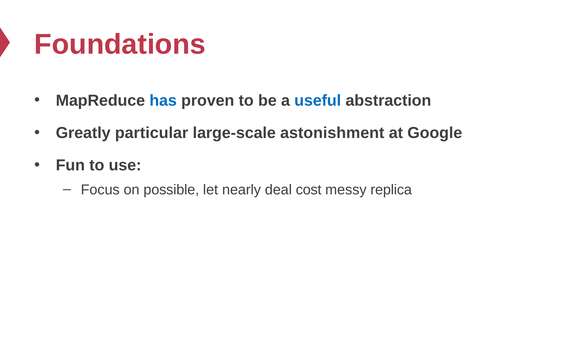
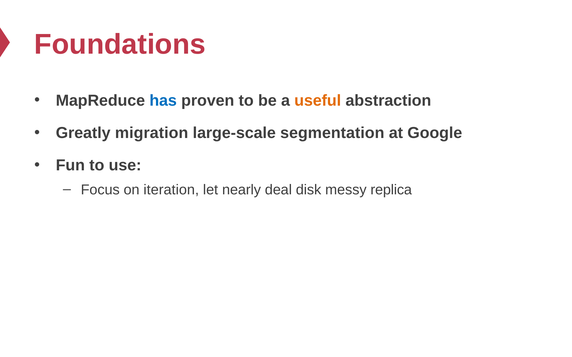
useful colour: blue -> orange
particular: particular -> migration
astonishment: astonishment -> segmentation
possible: possible -> iteration
cost: cost -> disk
